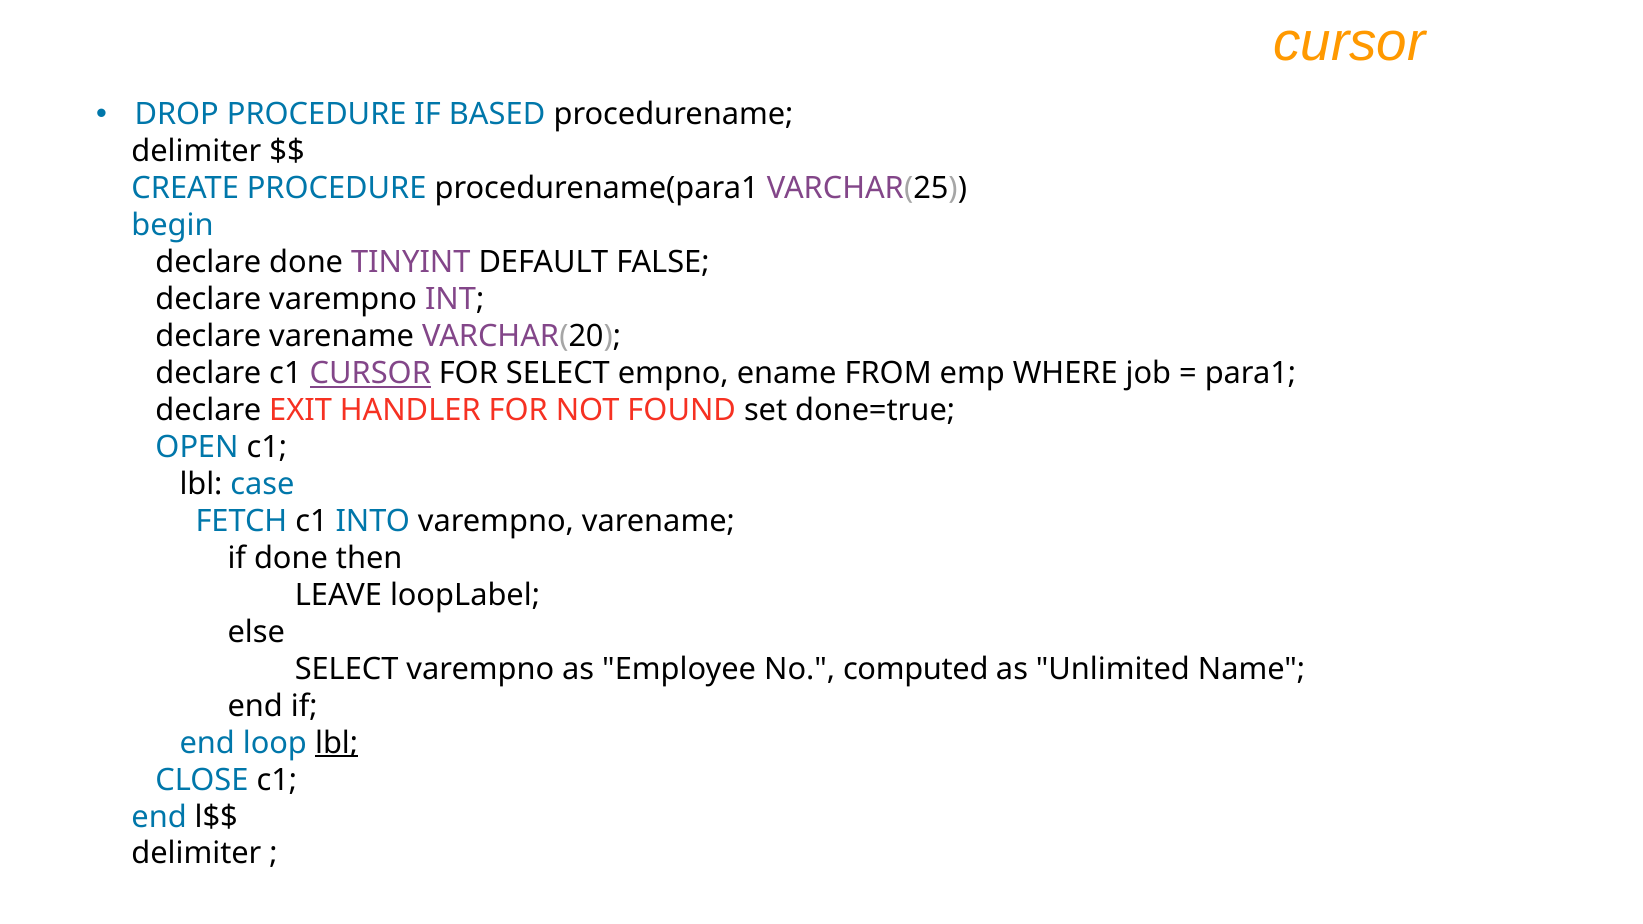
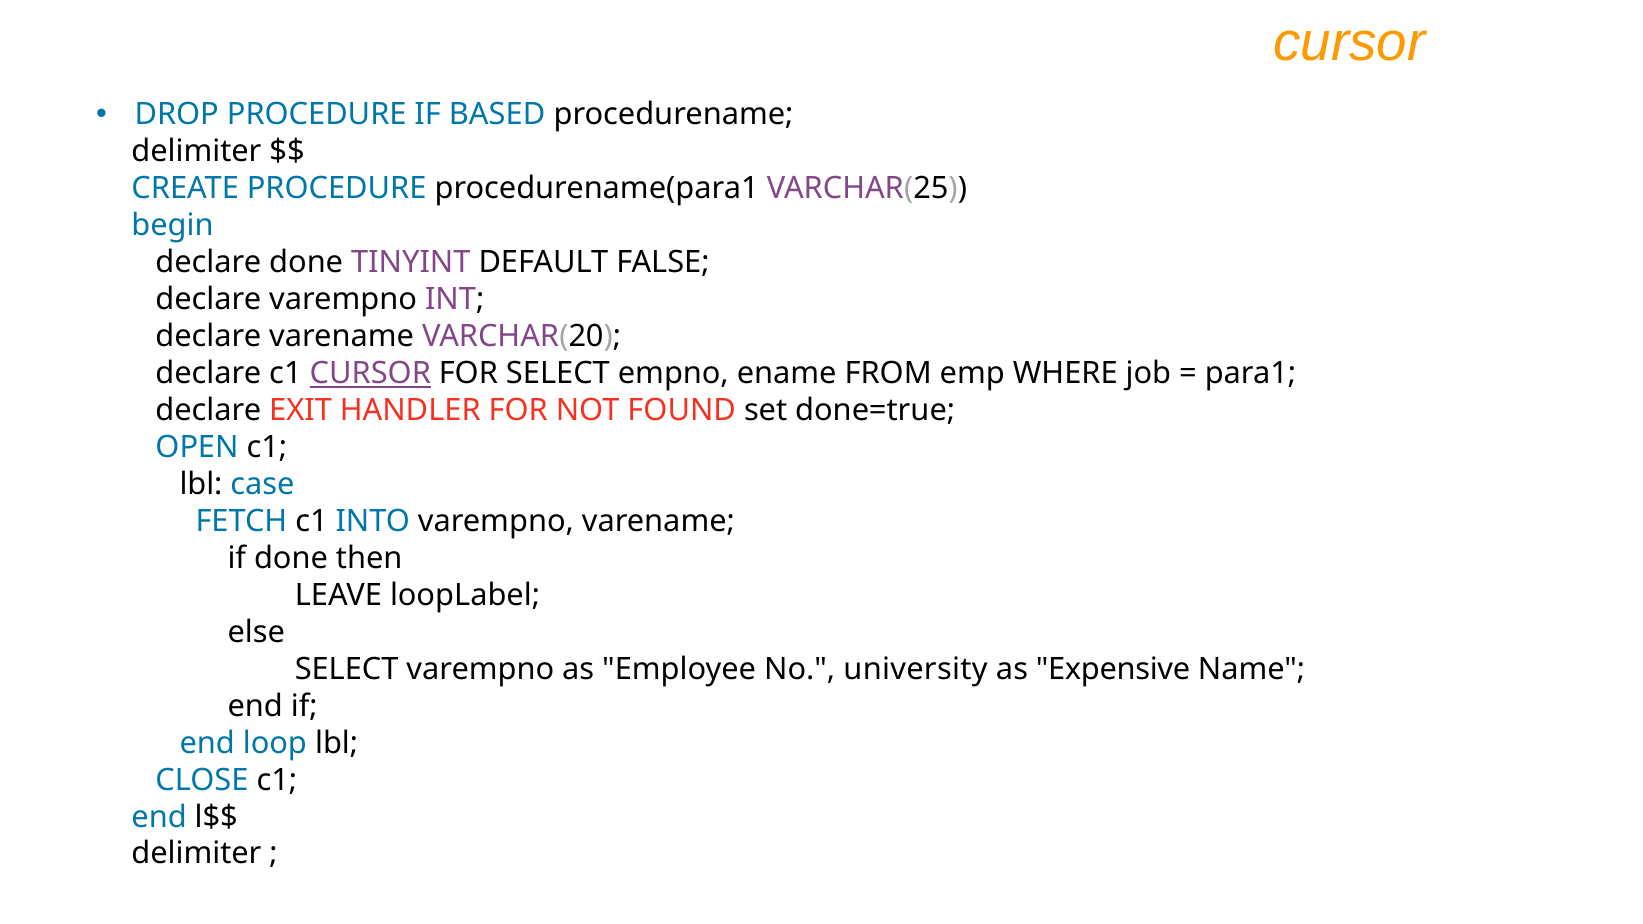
computed: computed -> university
Unlimited: Unlimited -> Expensive
lbl at (337, 743) underline: present -> none
